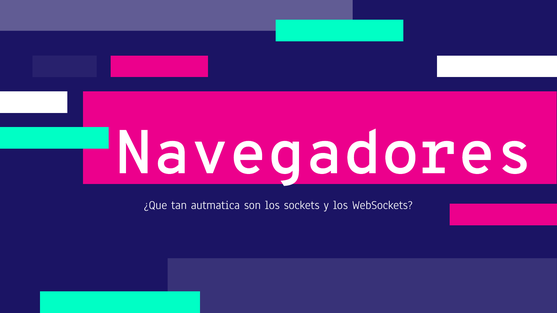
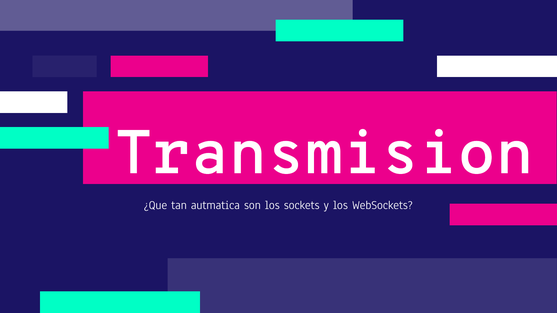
Navegadores: Navegadores -> Transmision
